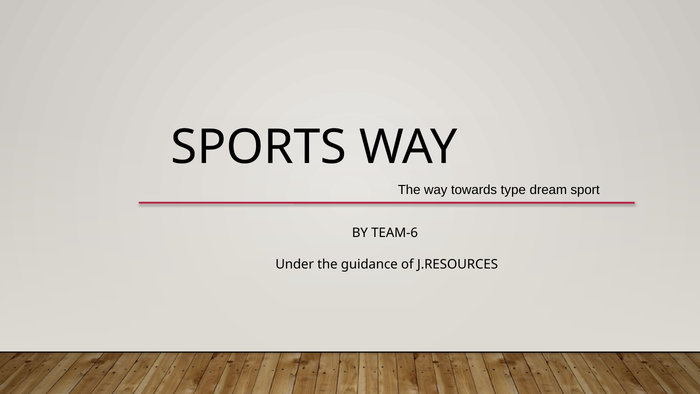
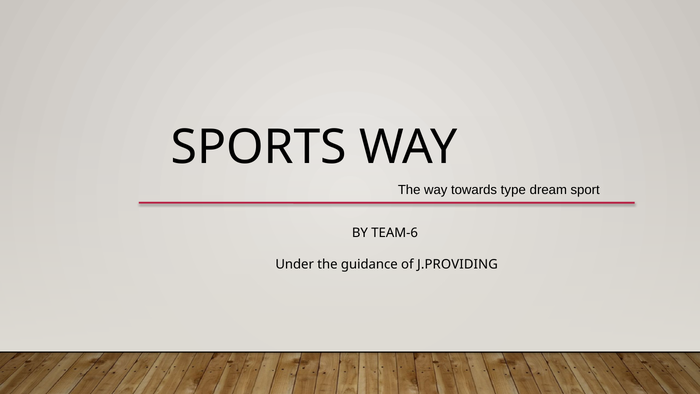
J.RESOURCES: J.RESOURCES -> J.PROVIDING
